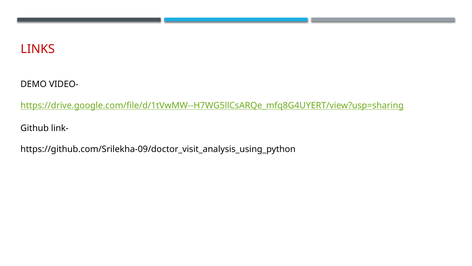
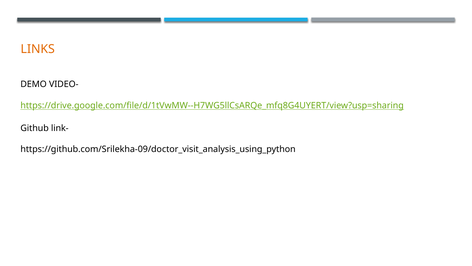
LINKS colour: red -> orange
